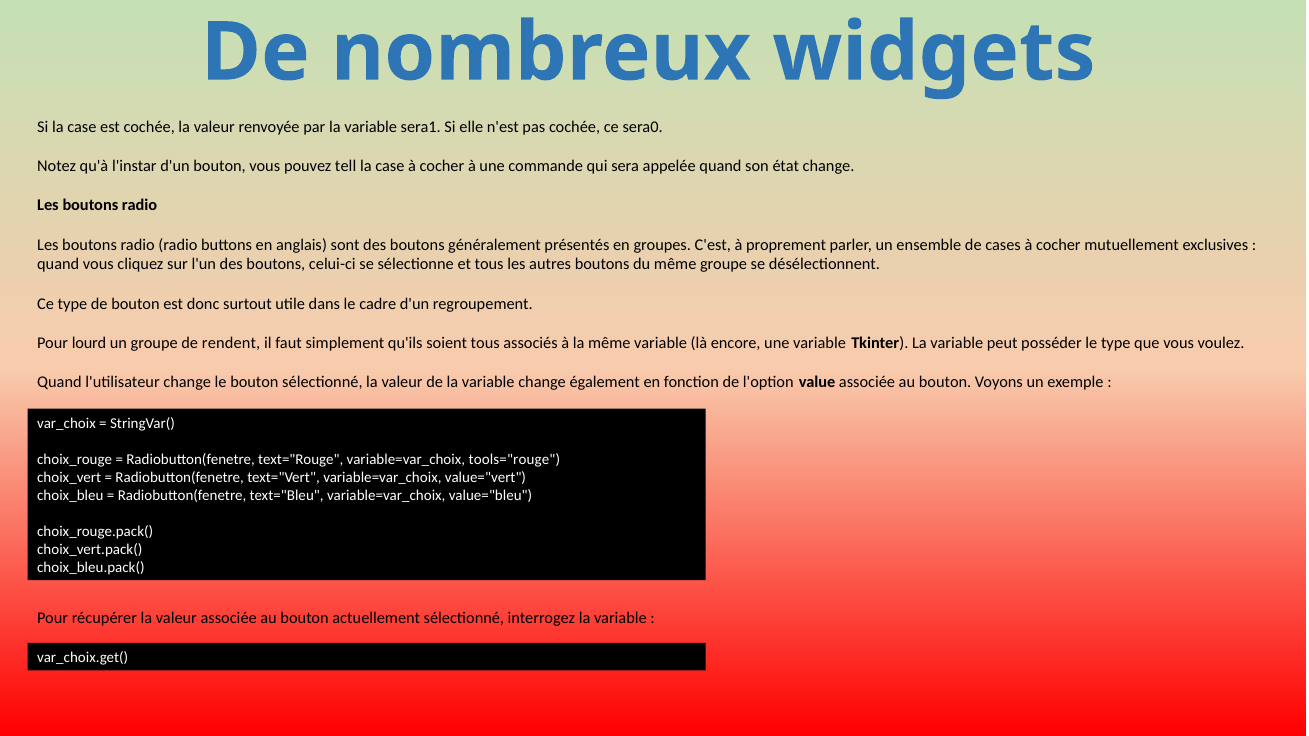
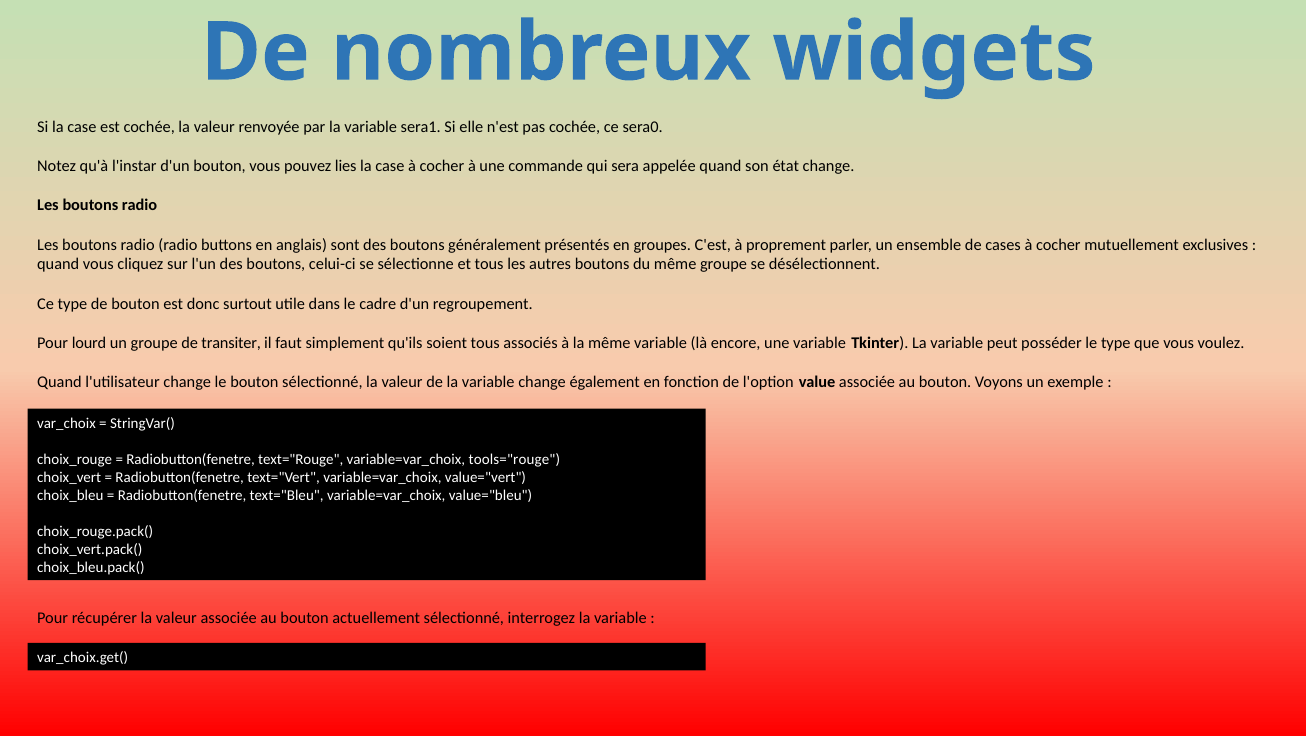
tell: tell -> lies
rendent: rendent -> transiter
